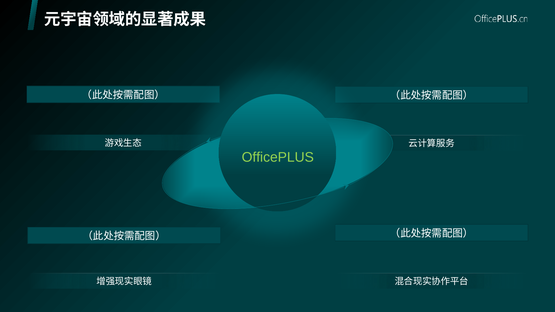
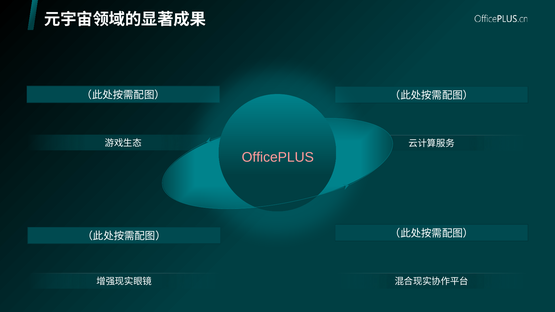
OfficePLUS colour: light green -> pink
